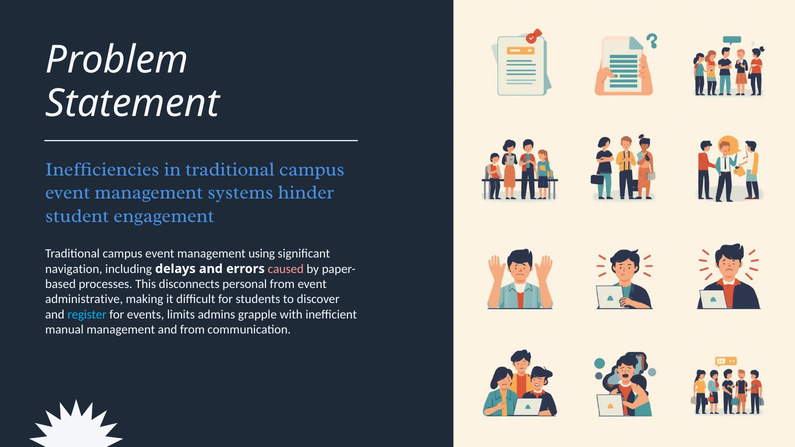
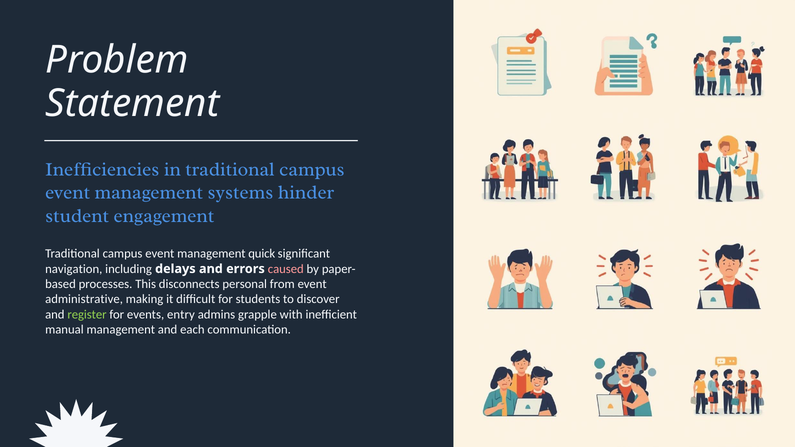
using: using -> quick
register colour: light blue -> light green
limits: limits -> entry
and from: from -> each
